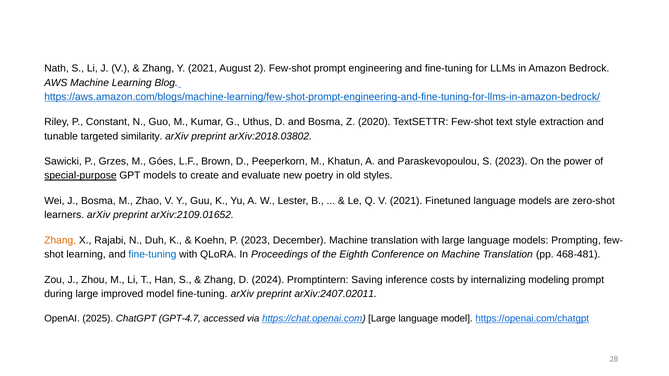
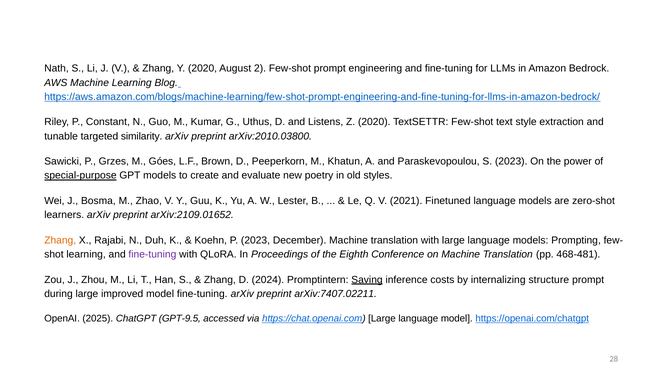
Y 2021: 2021 -> 2020
and Bosma: Bosma -> Listens
arXiv:2018.03802: arXiv:2018.03802 -> arXiv:2010.03800
fine-tuning at (152, 255) colour: blue -> purple
Saving underline: none -> present
modeling: modeling -> structure
arXiv:2407.02011: arXiv:2407.02011 -> arXiv:7407.02211
GPT-4.7: GPT-4.7 -> GPT-9.5
